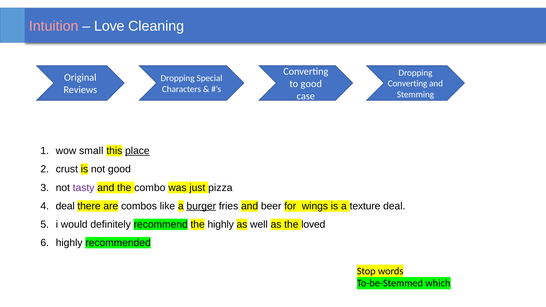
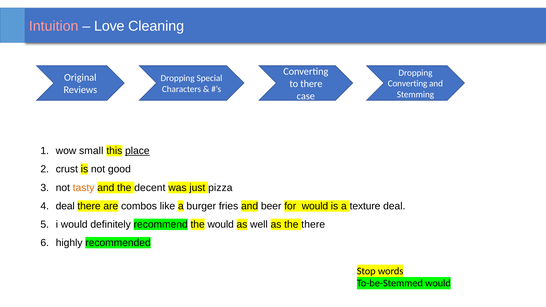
to good: good -> there
tasty colour: purple -> orange
combo: combo -> decent
burger underline: present -> none
for wings: wings -> would
the highly: highly -> would
the loved: loved -> there
To-be-Stemmed which: which -> would
